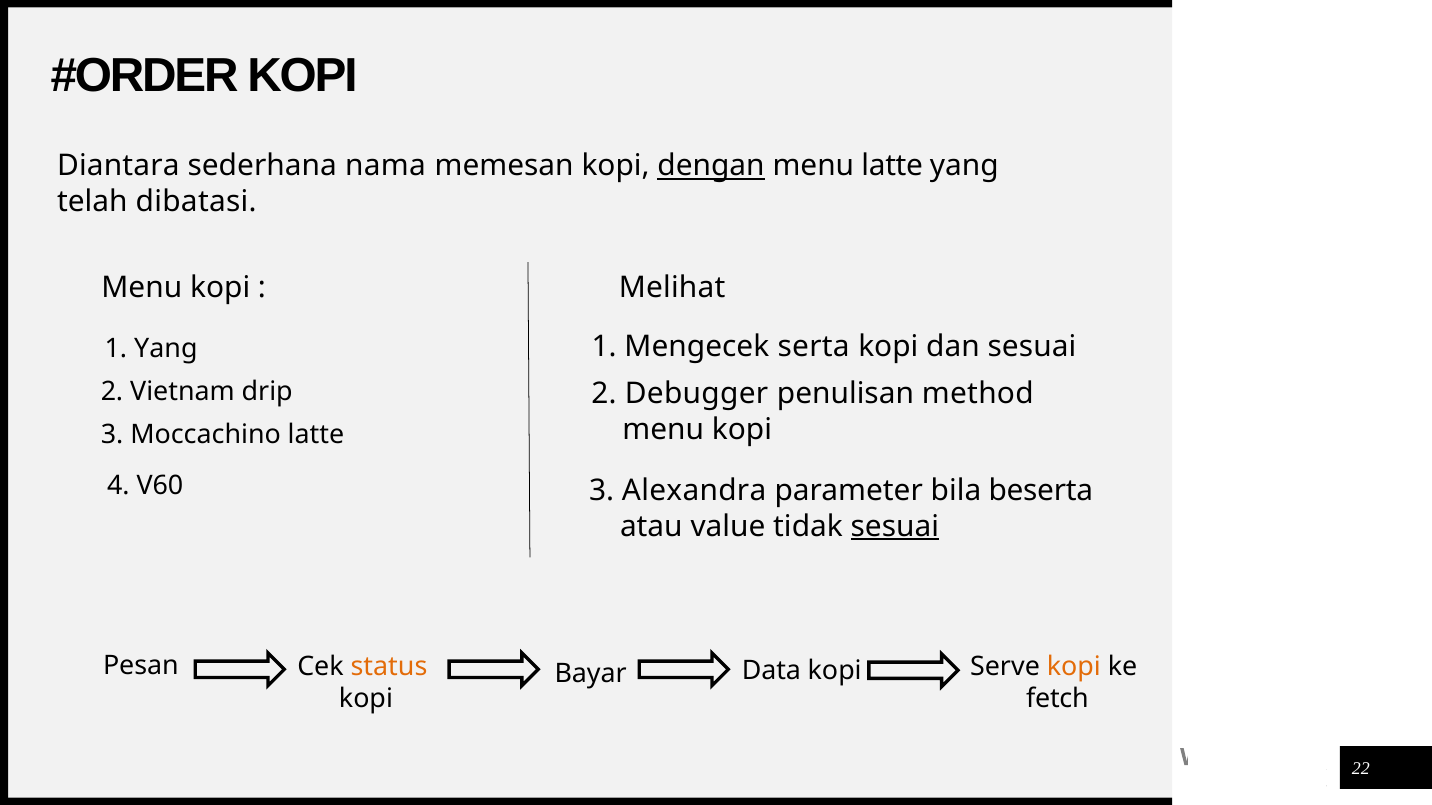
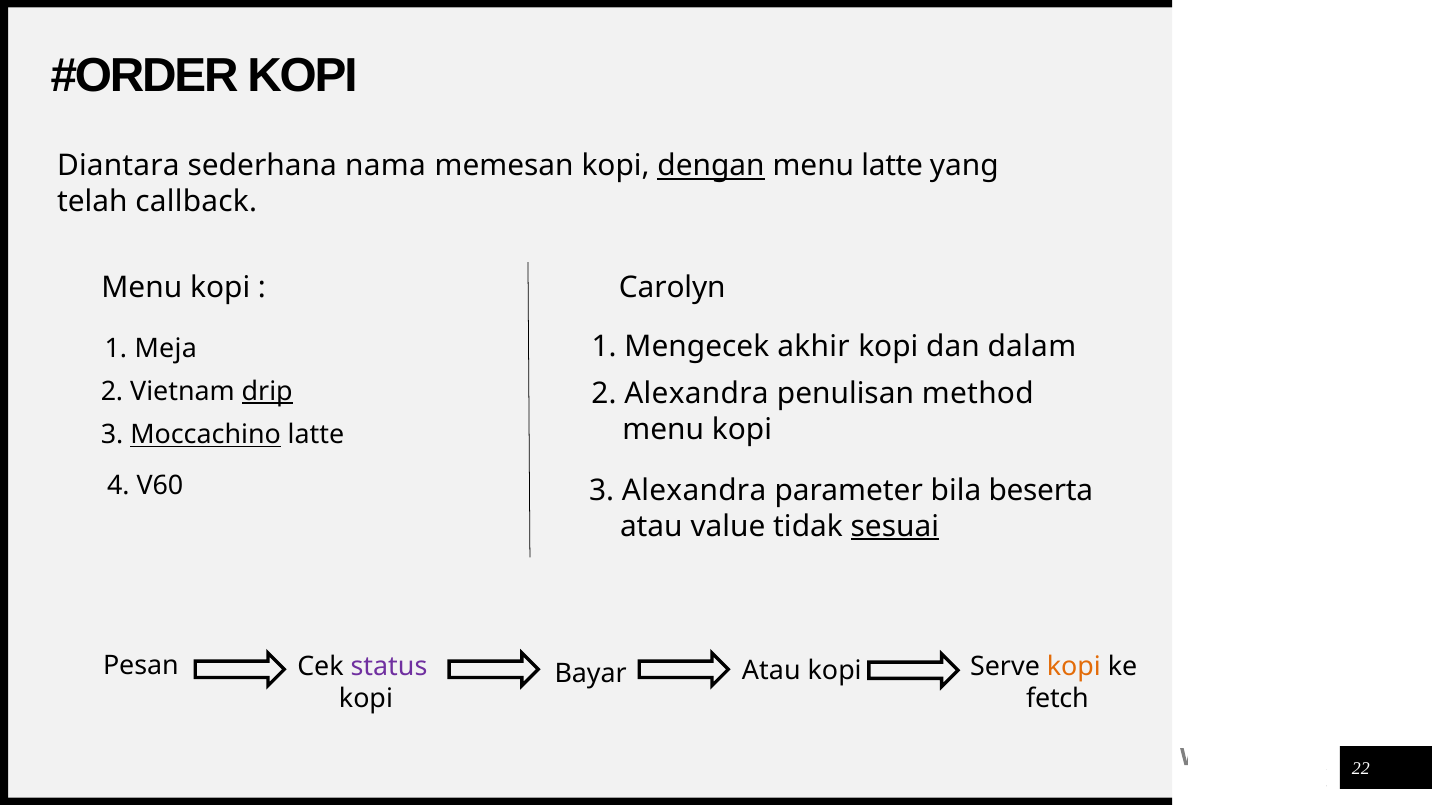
dibatasi: dibatasi -> callback
Melihat: Melihat -> Carolyn
serta: serta -> akhir
dan sesuai: sesuai -> dalam
1 Yang: Yang -> Meja
drip underline: none -> present
2 Debugger: Debugger -> Alexandra
Moccachino underline: none -> present
status colour: orange -> purple
Bayar Data: Data -> Atau
